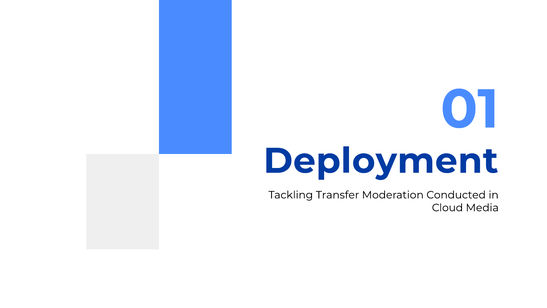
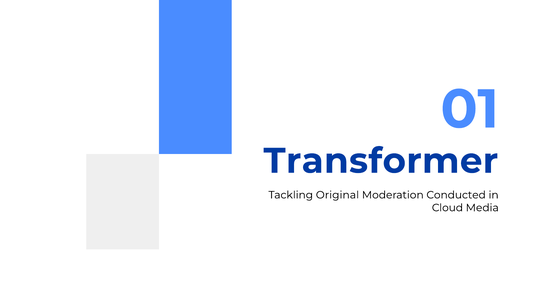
Deployment: Deployment -> Transformer
Transfer: Transfer -> Original
